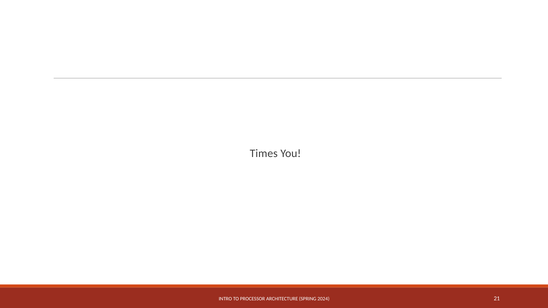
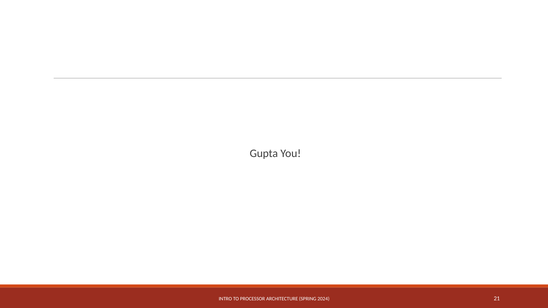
Times: Times -> Gupta
